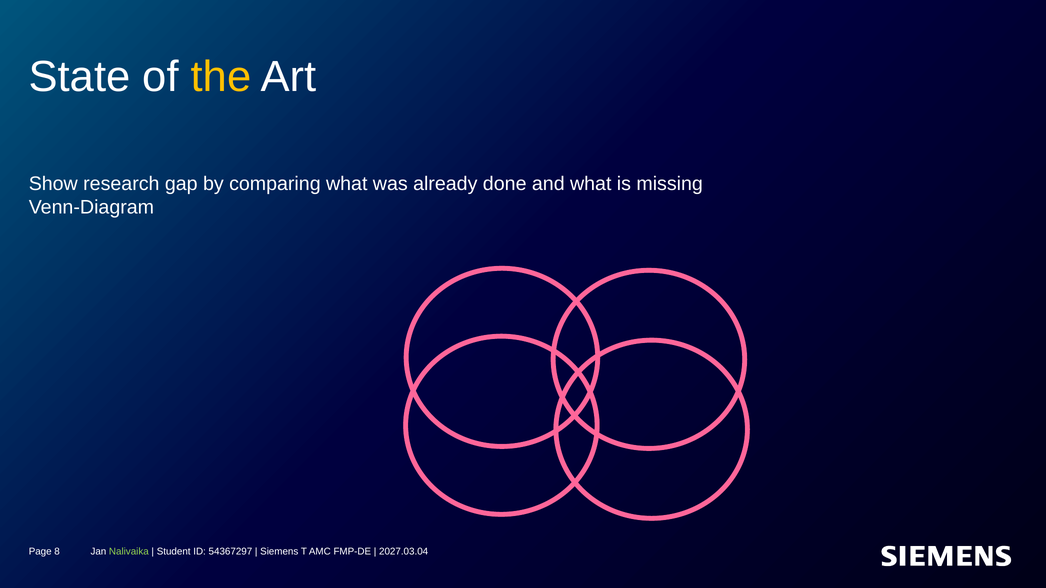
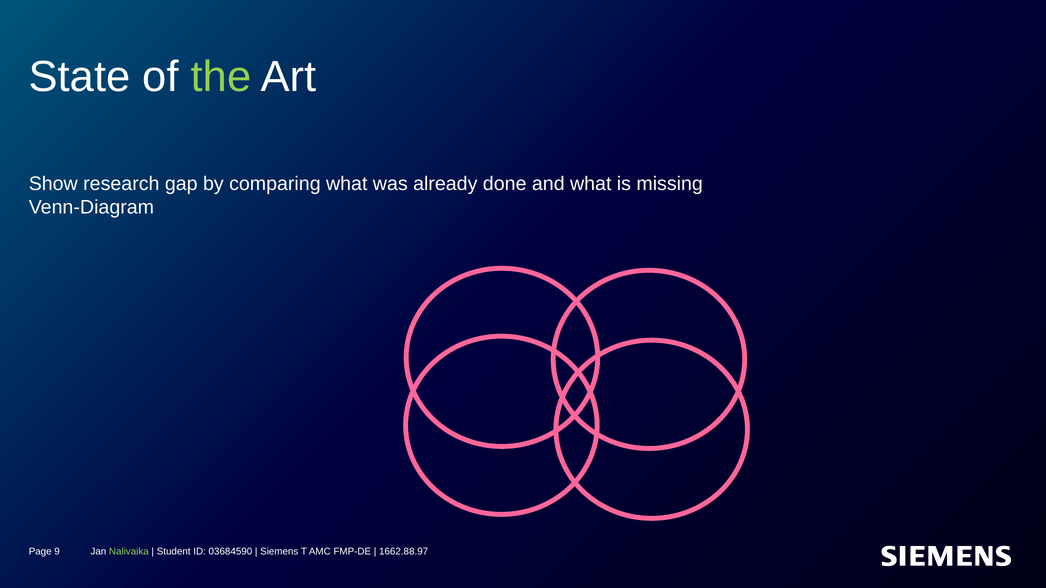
the colour: yellow -> light green
8: 8 -> 9
54367297: 54367297 -> 03684590
2027.03.04: 2027.03.04 -> 1662.88.97
